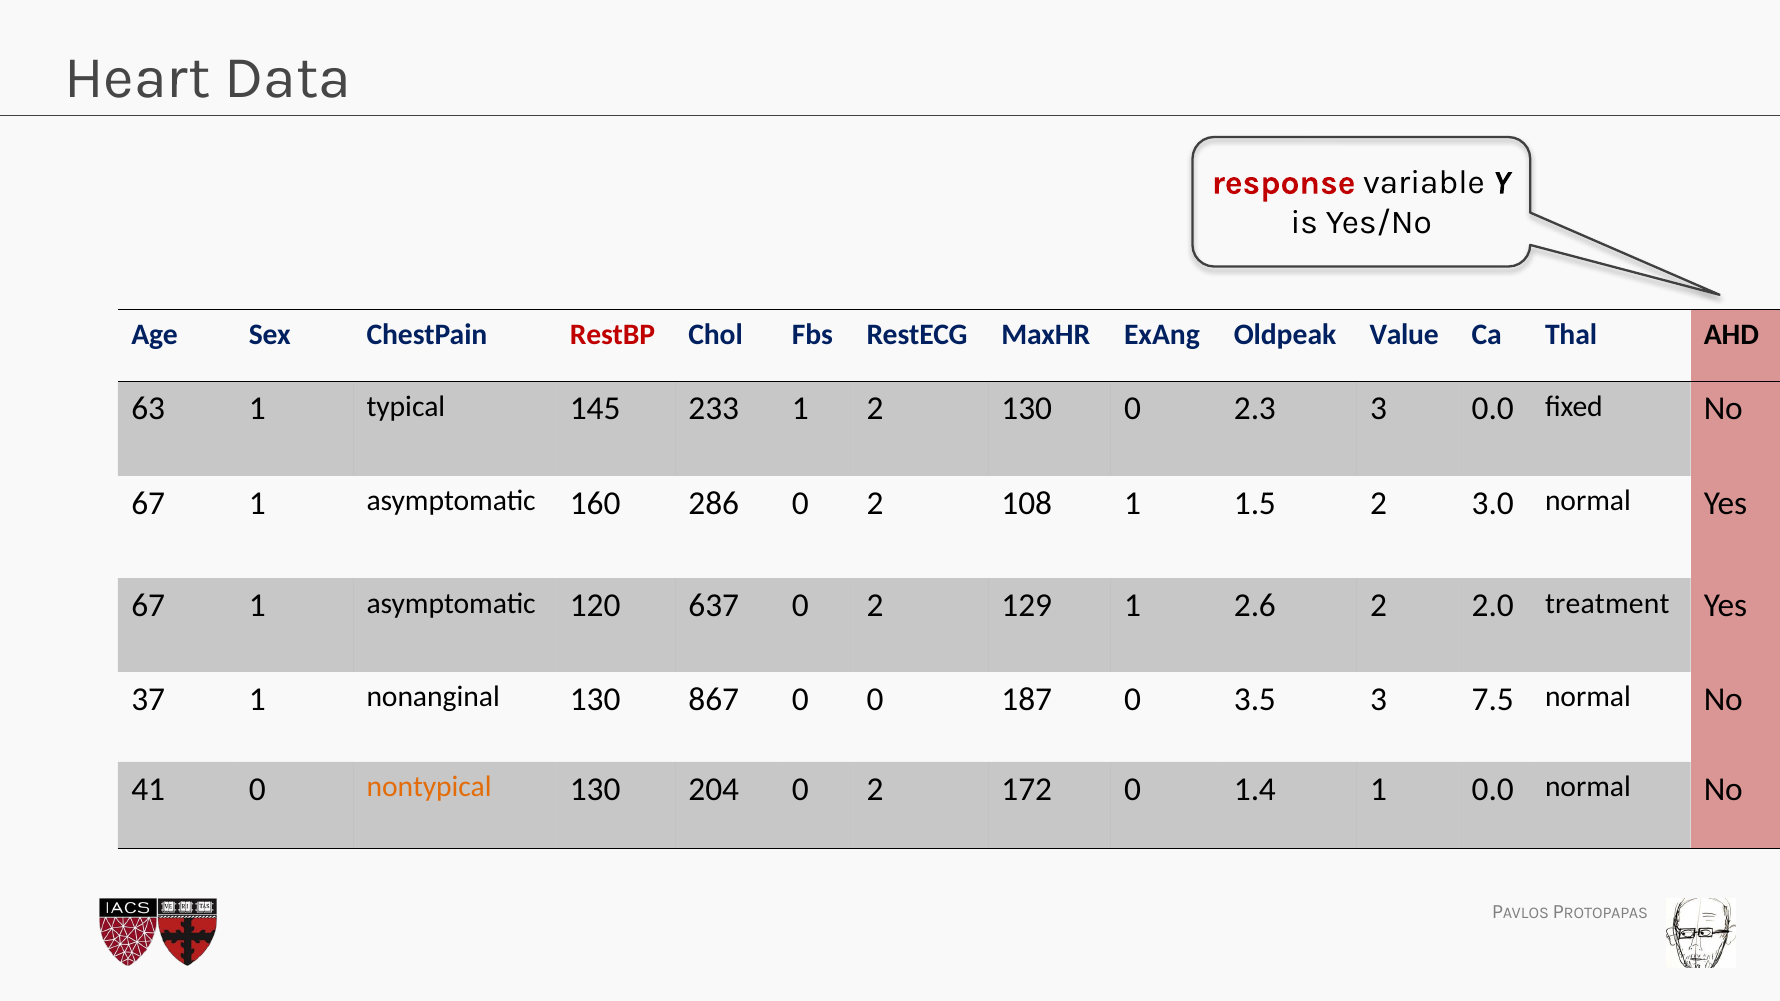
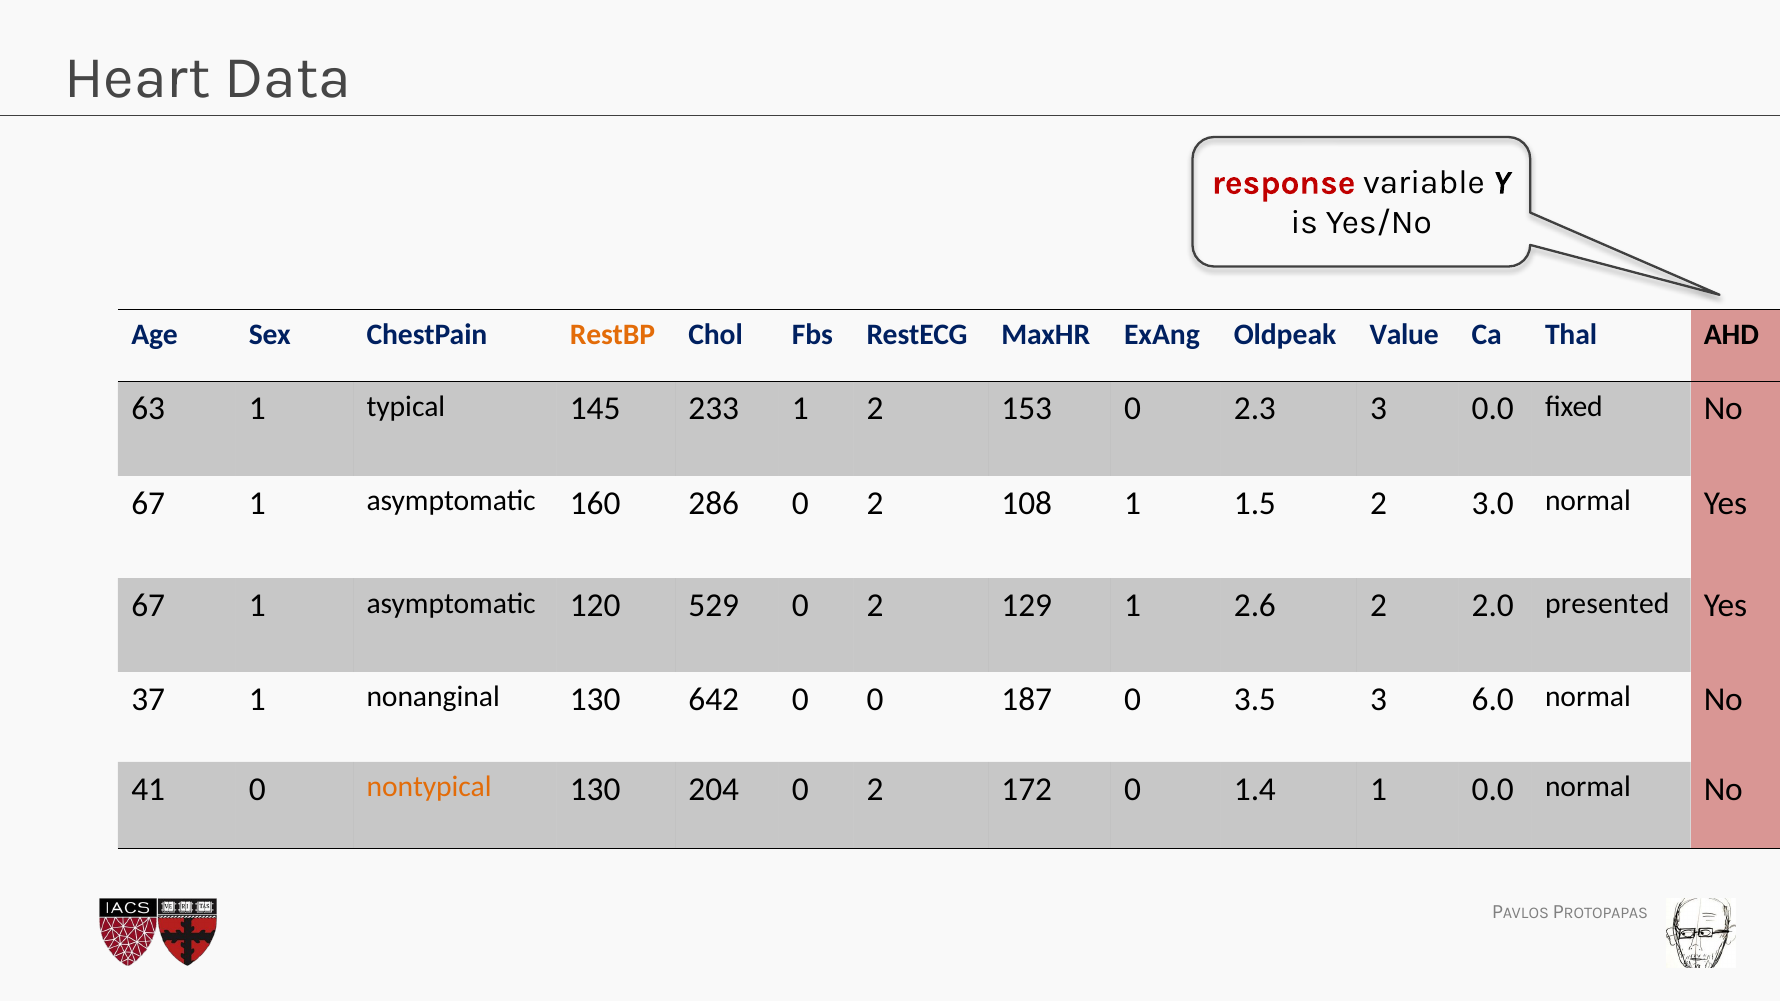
RestBP colour: red -> orange
2 130: 130 -> 153
637: 637 -> 529
treatment: treatment -> presented
867: 867 -> 642
7.5: 7.5 -> 6.0
